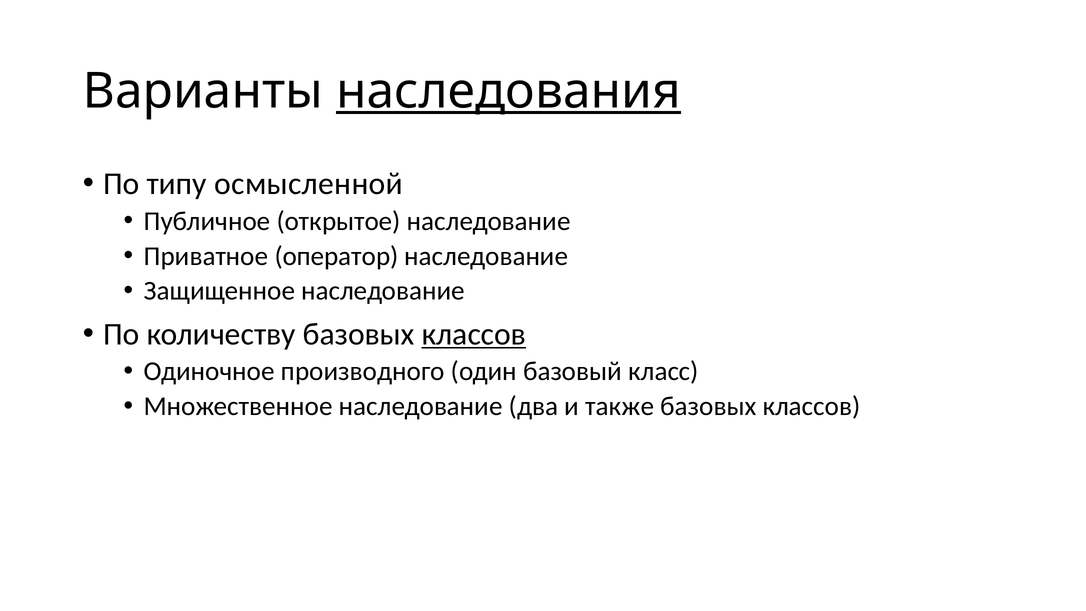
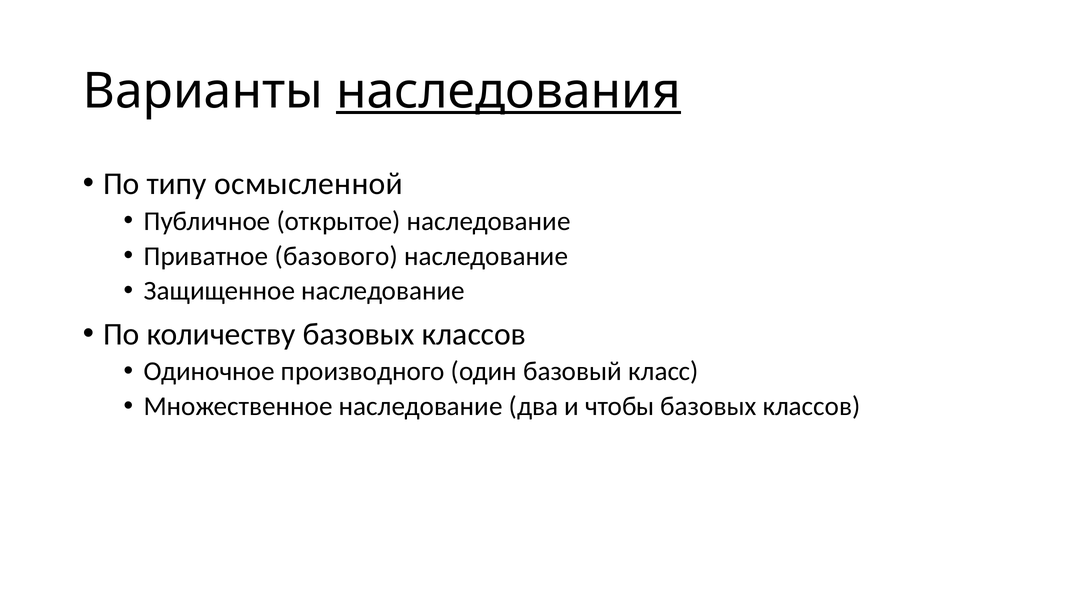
оператор: оператор -> базового
классов at (474, 334) underline: present -> none
также: также -> чтобы
